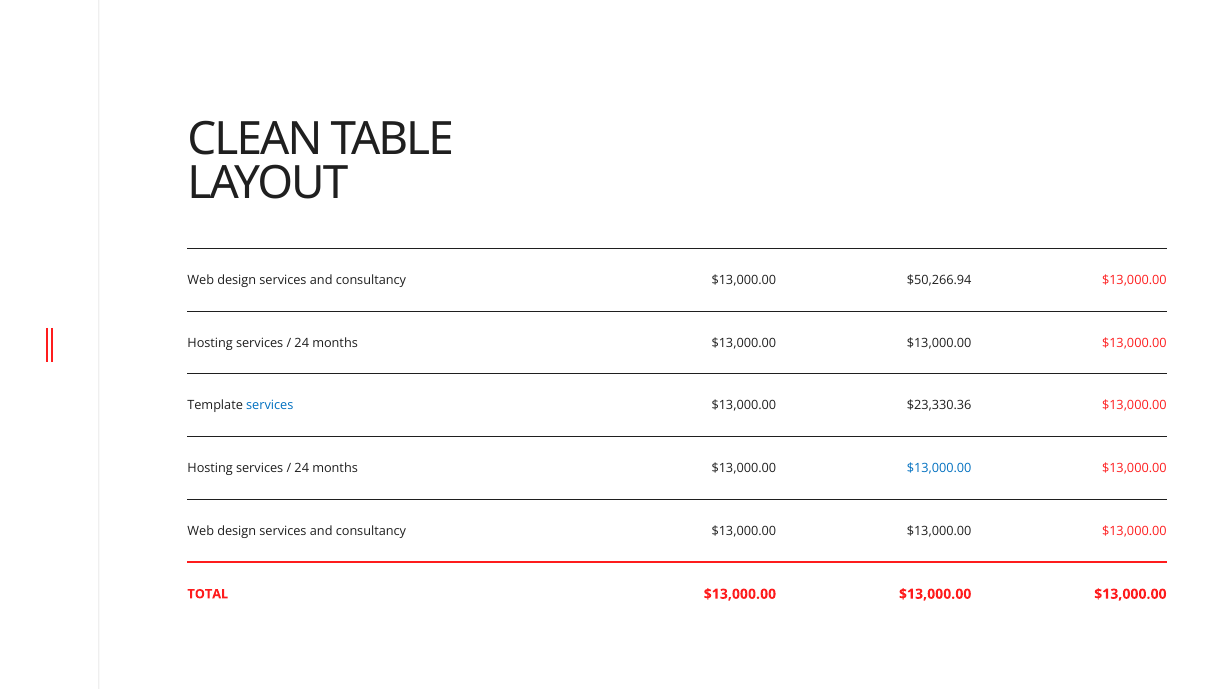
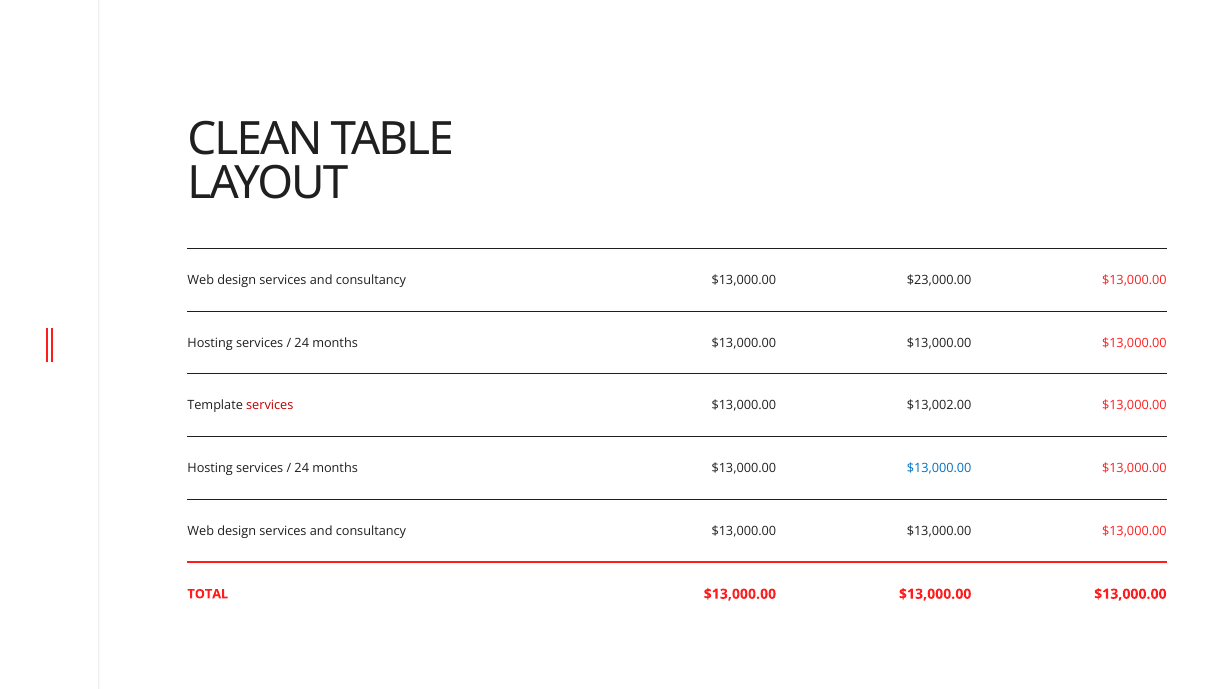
$50,266.94: $50,266.94 -> $23,000.00
services at (270, 405) colour: blue -> red
$23,330.36: $23,330.36 -> $13,002.00
